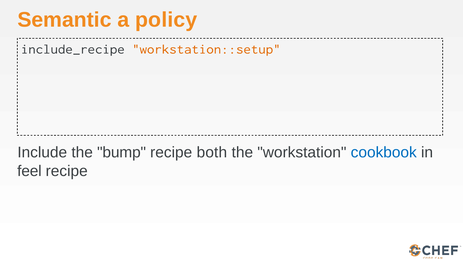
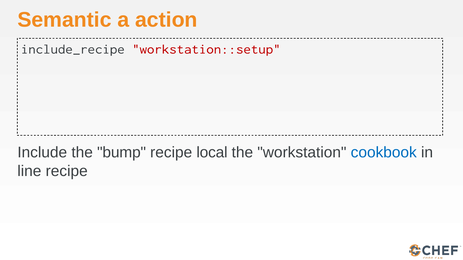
policy: policy -> action
workstation::setup colour: orange -> red
both: both -> local
feel: feel -> line
